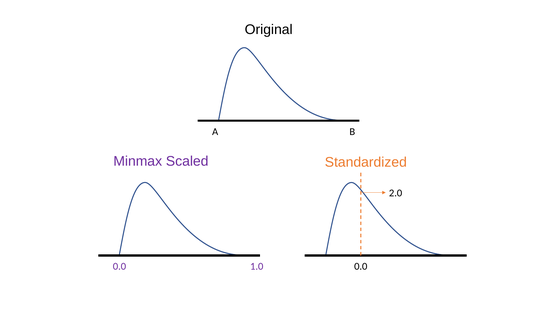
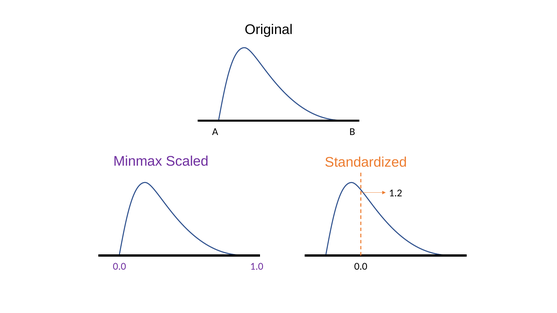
2.0: 2.0 -> 1.2
